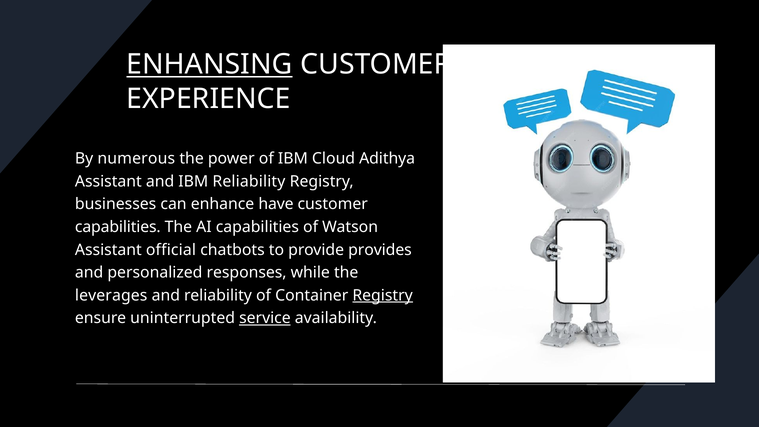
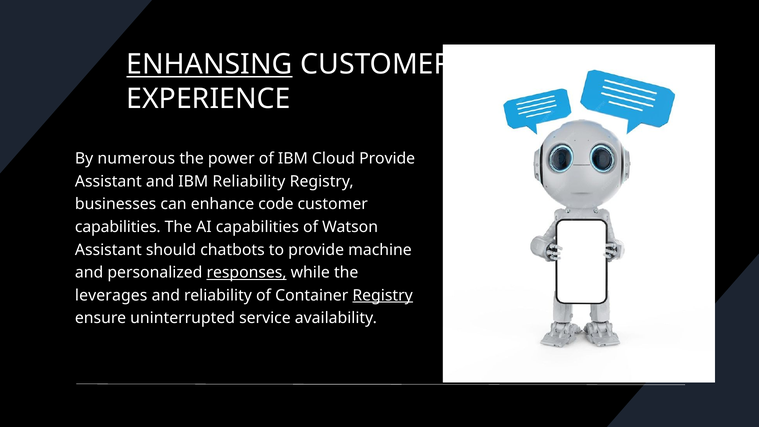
Cloud Adithya: Adithya -> Provide
have: have -> code
official: official -> should
provides: provides -> machine
responses underline: none -> present
service underline: present -> none
